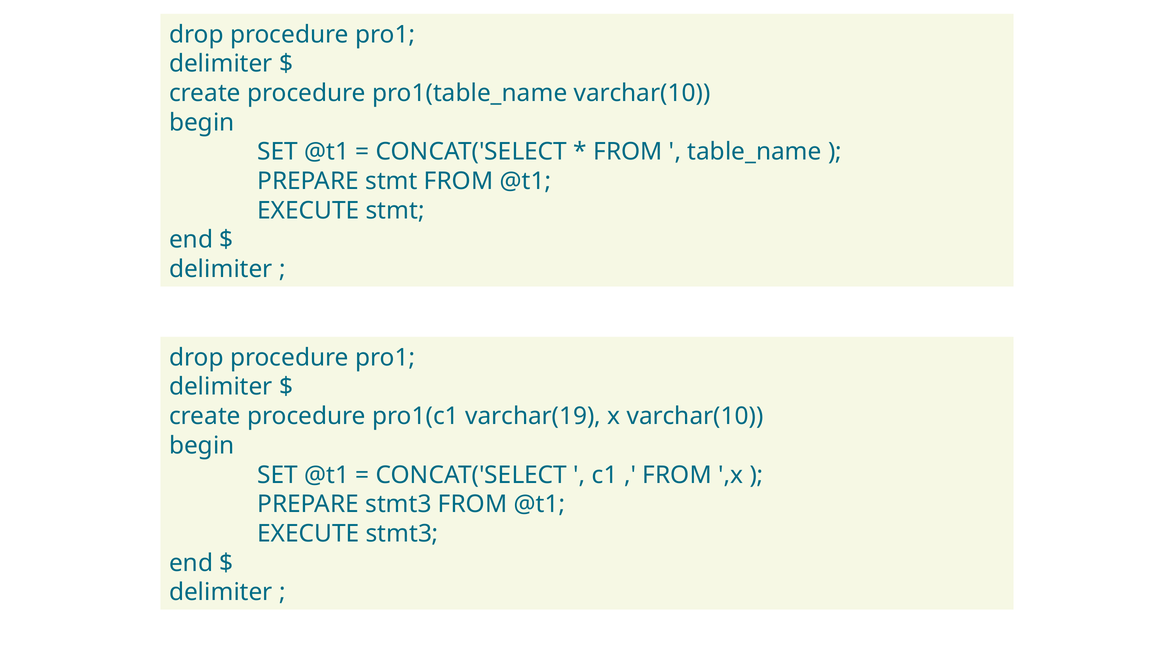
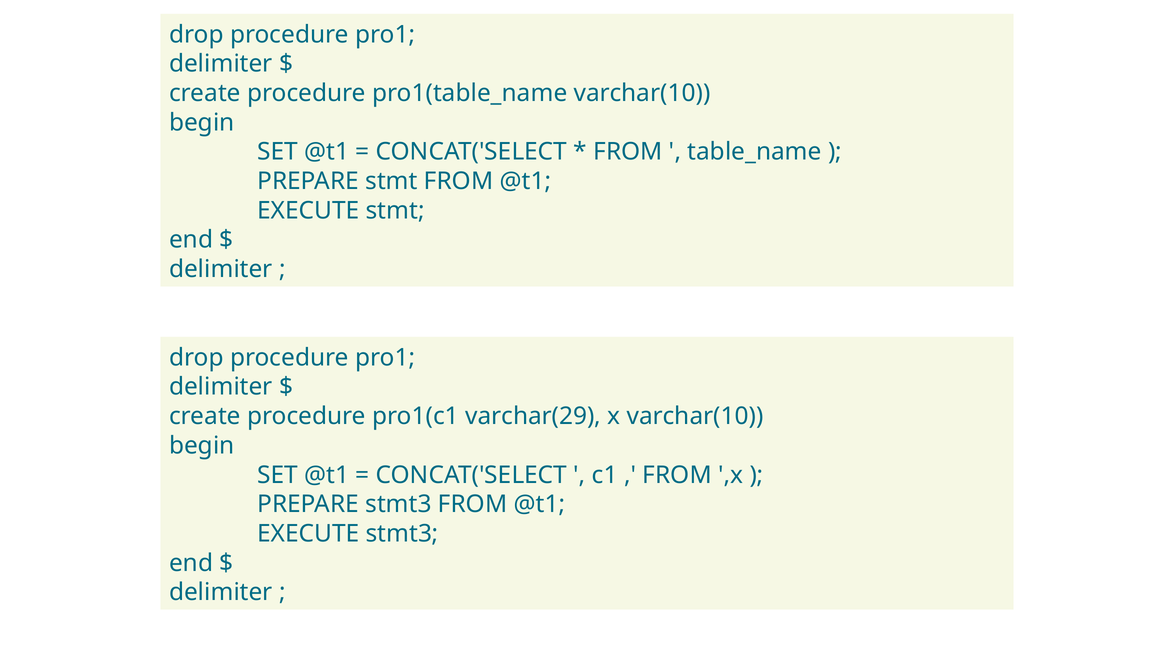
varchar(19: varchar(19 -> varchar(29
